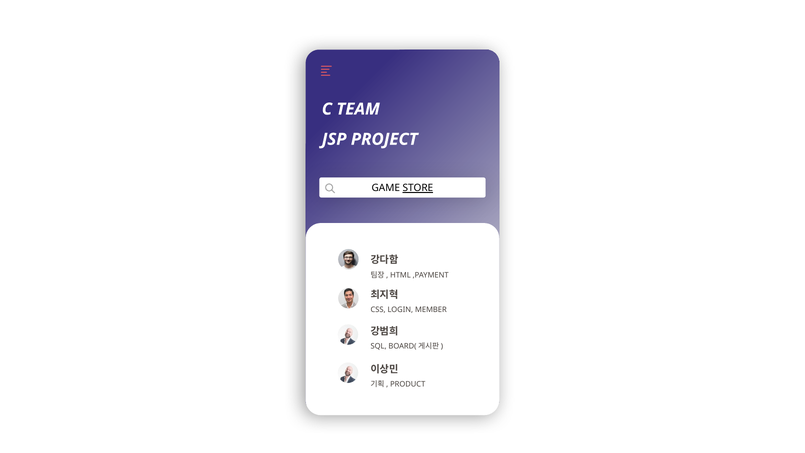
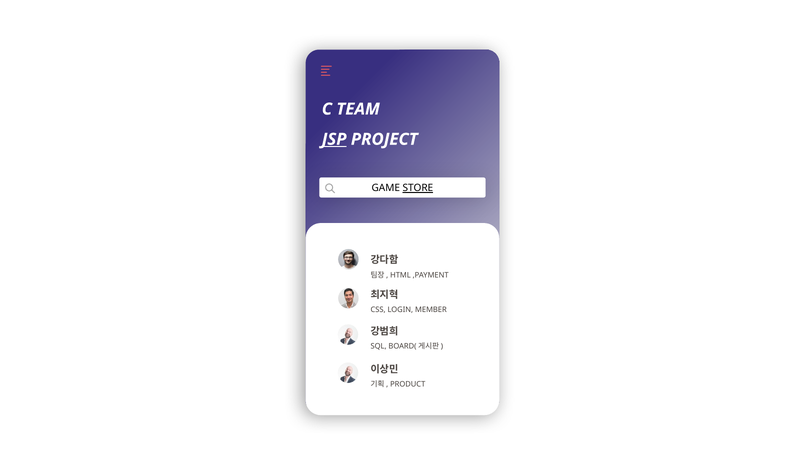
JSP underline: none -> present
